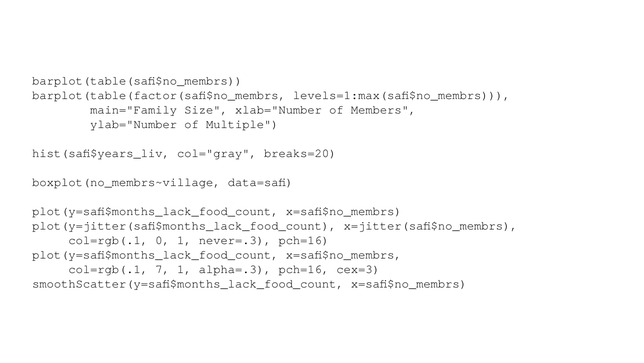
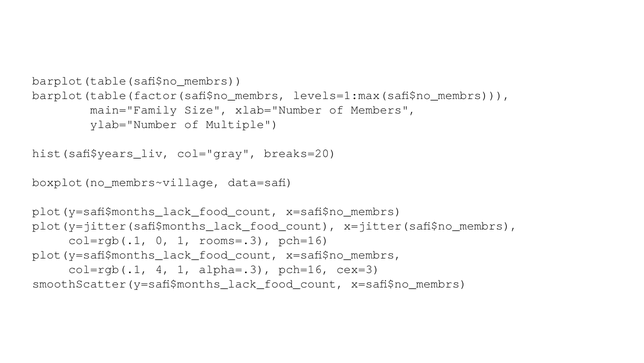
never=.3: never=.3 -> rooms=.3
7: 7 -> 4
